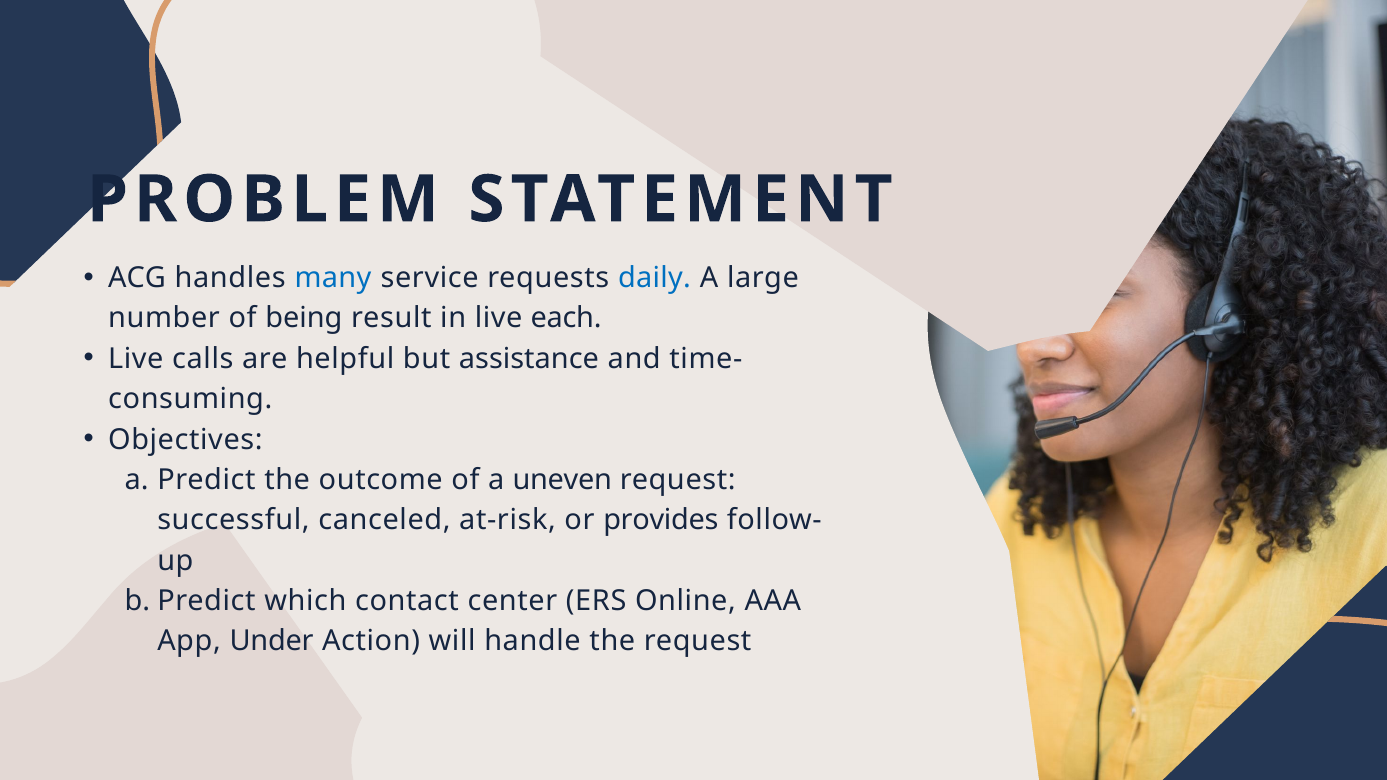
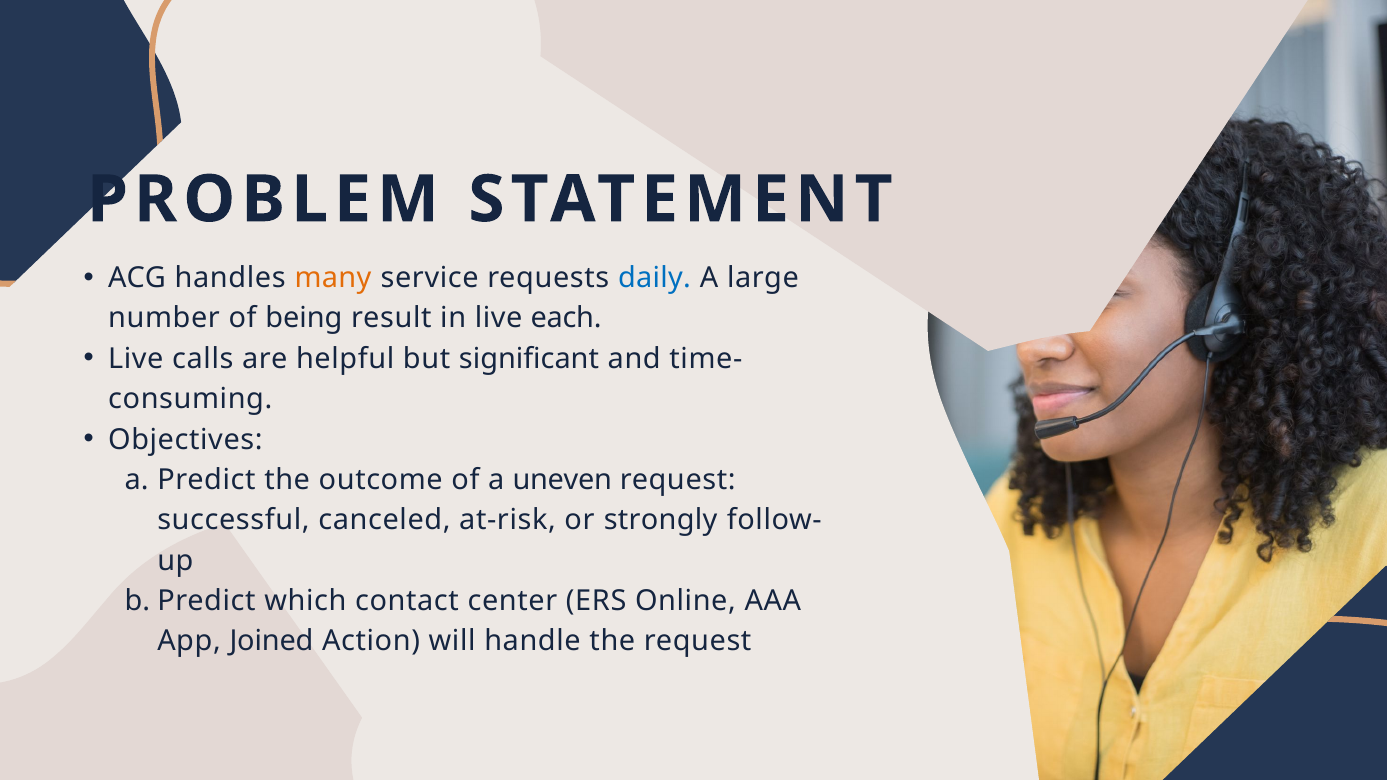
many colour: blue -> orange
assistance: assistance -> significant
provides: provides -> strongly
Under: Under -> Joined
